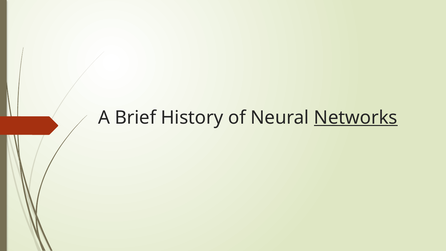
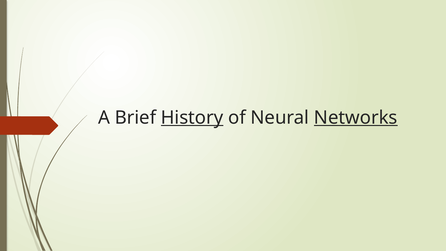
History underline: none -> present
